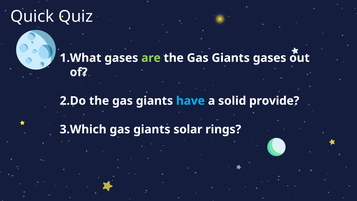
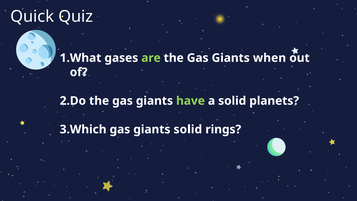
Giants gases: gases -> when
have colour: light blue -> light green
provide: provide -> planets
giants solar: solar -> solid
